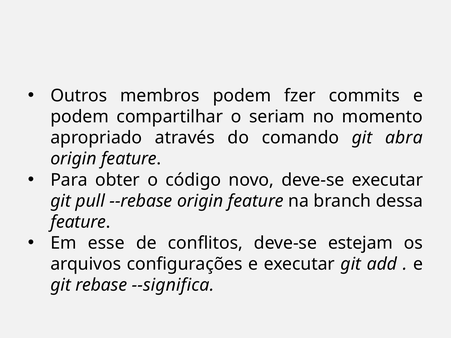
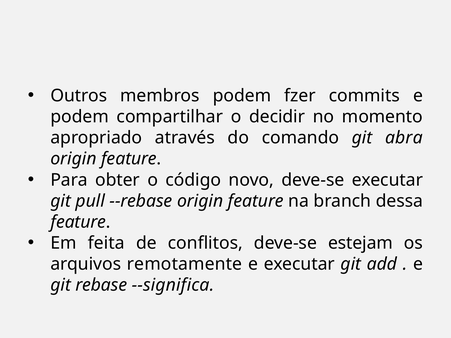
seriam: seriam -> decidir
esse: esse -> feita
configurações: configurações -> remotamente
